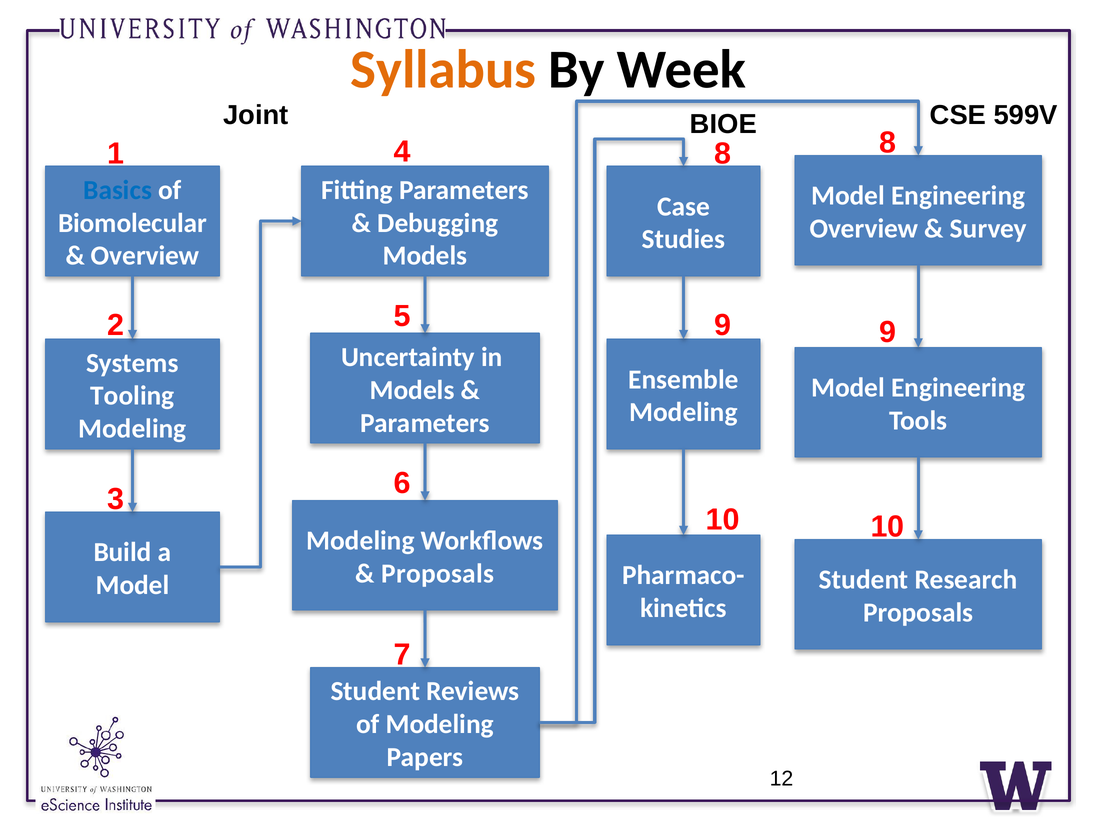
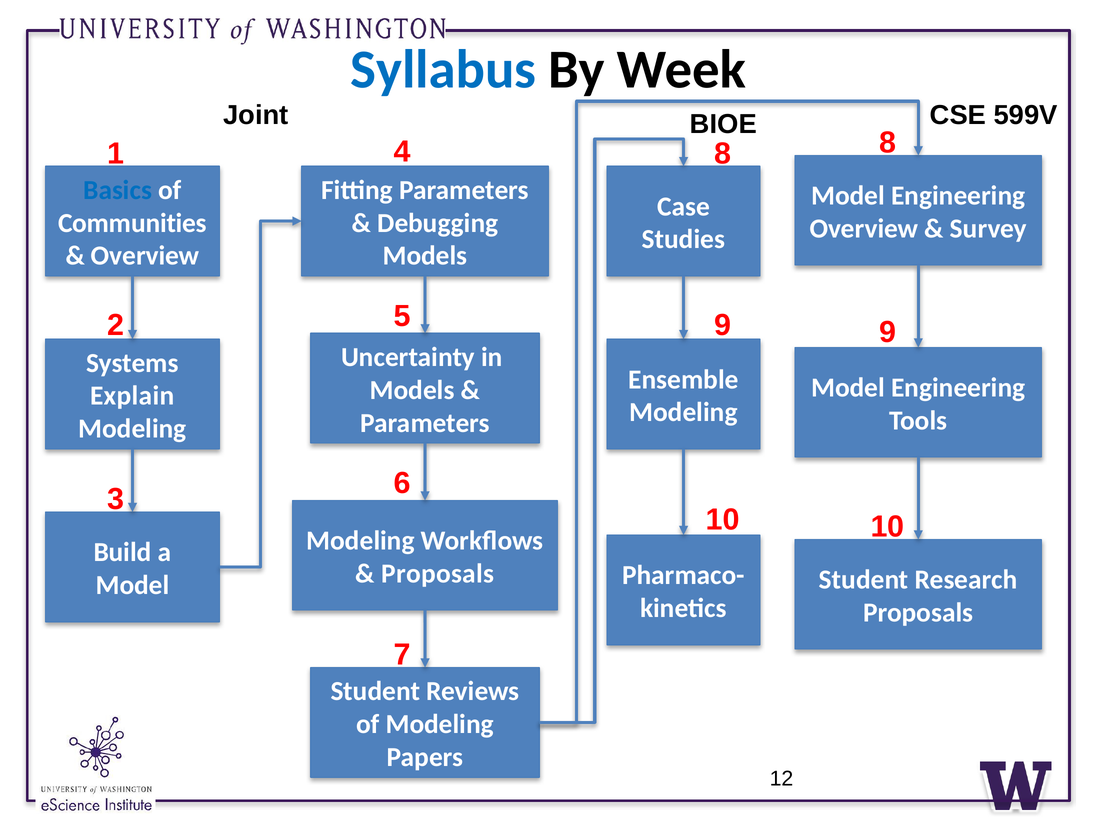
Syllabus colour: orange -> blue
Biomolecular: Biomolecular -> Communities
Tooling: Tooling -> Explain
